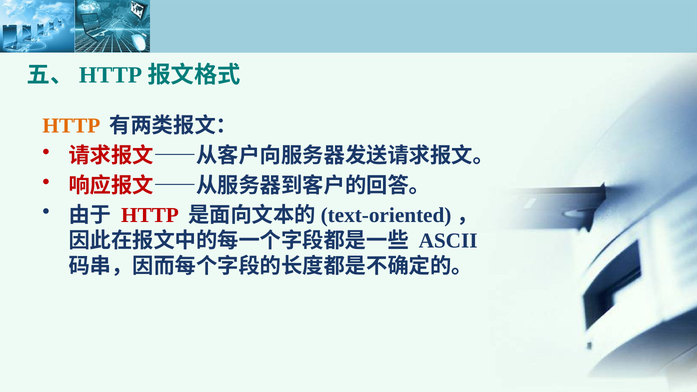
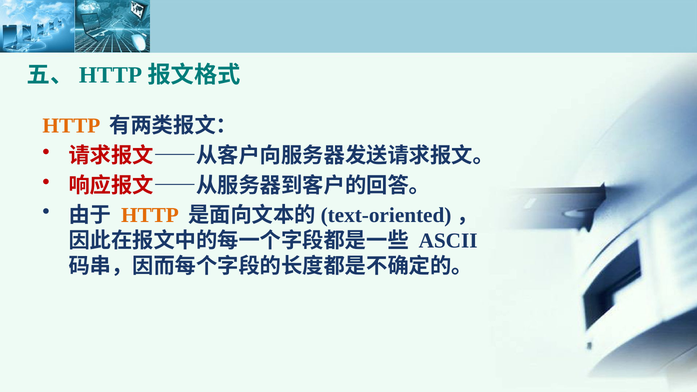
HTTP at (150, 215) colour: red -> orange
